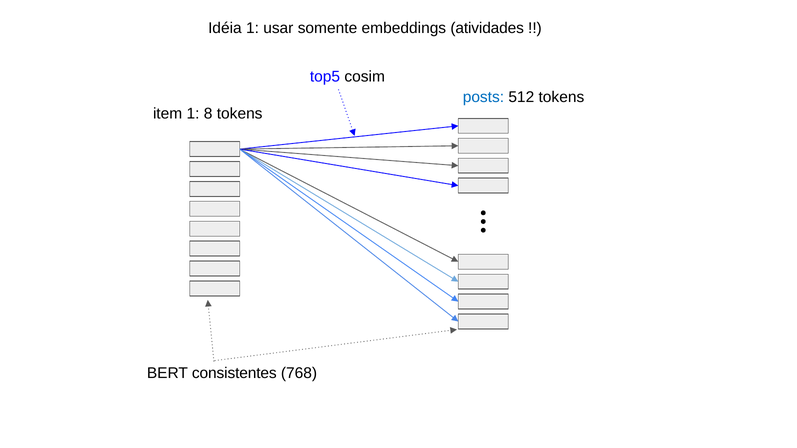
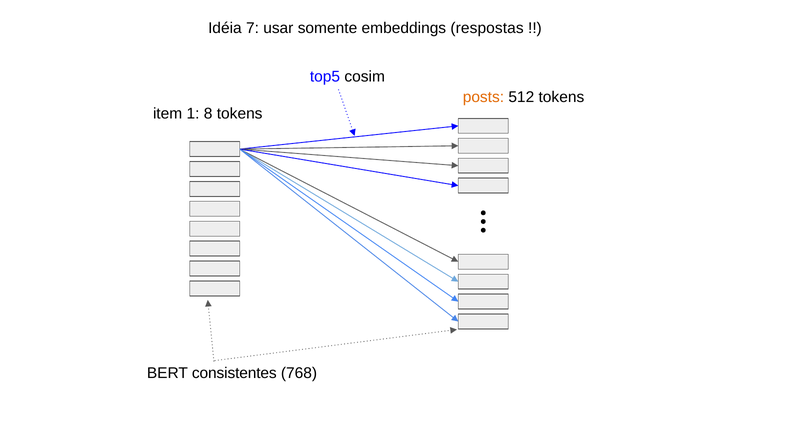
Idéia 1: 1 -> 7
atividades: atividades -> respostas
posts colour: blue -> orange
